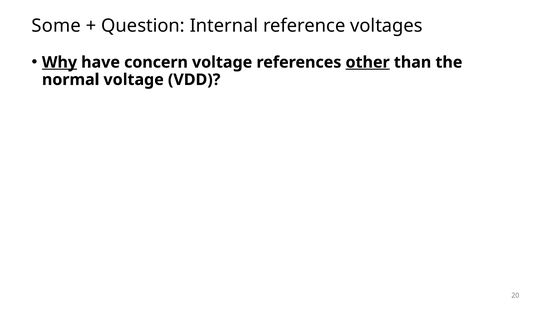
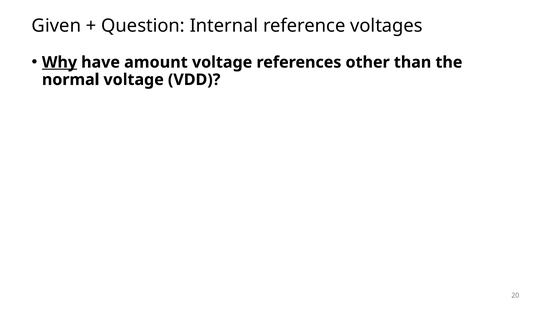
Some: Some -> Given
concern: concern -> amount
other underline: present -> none
